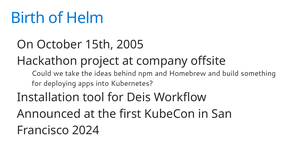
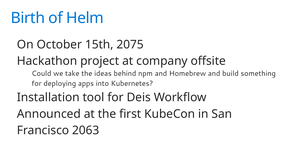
2005: 2005 -> 2075
2024: 2024 -> 2063
